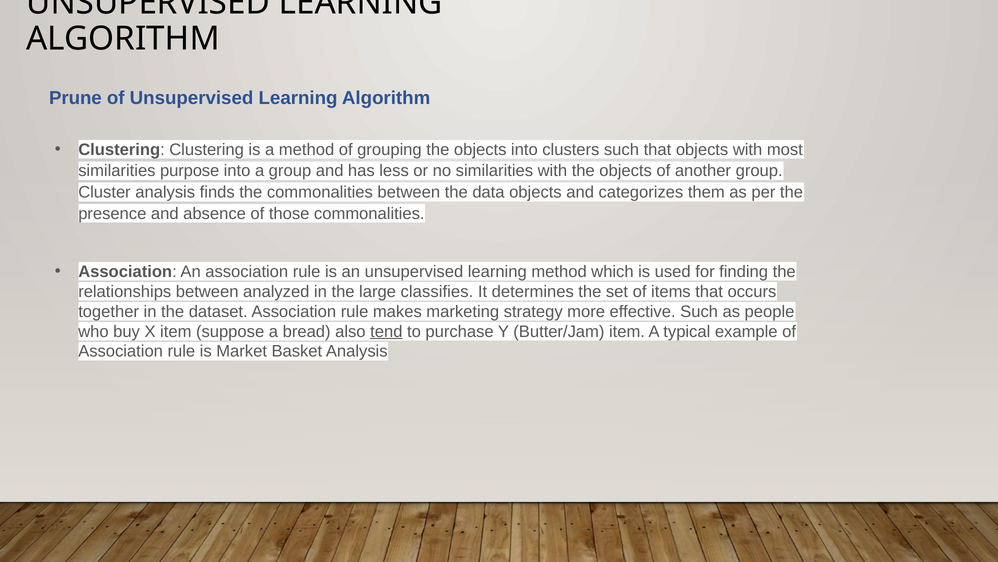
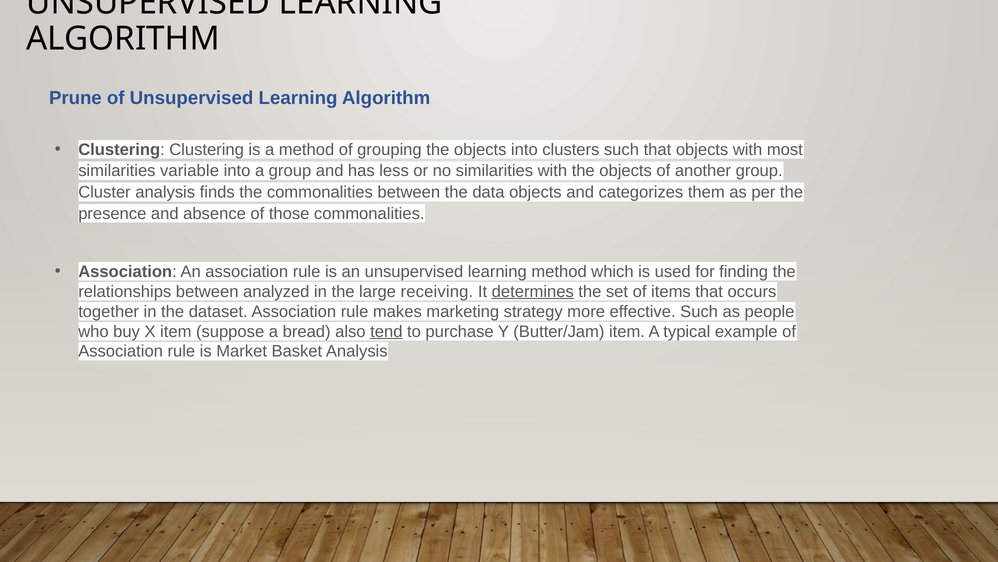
purpose: purpose -> variable
classifies: classifies -> receiving
determines underline: none -> present
